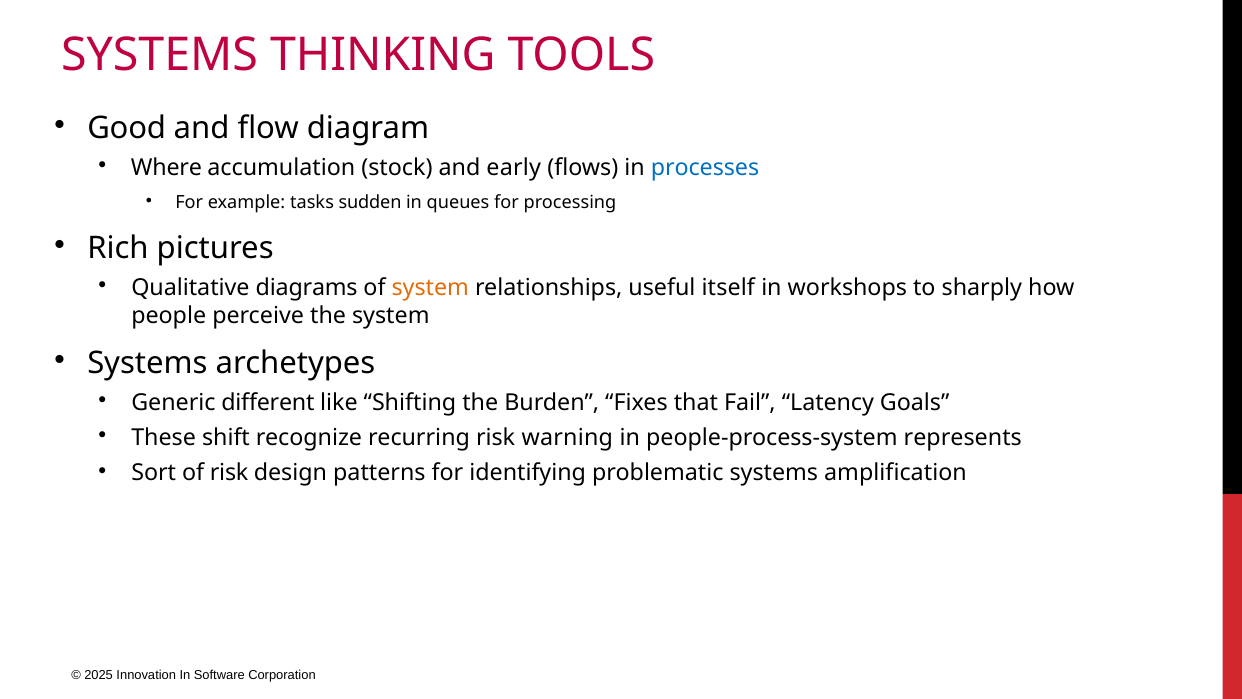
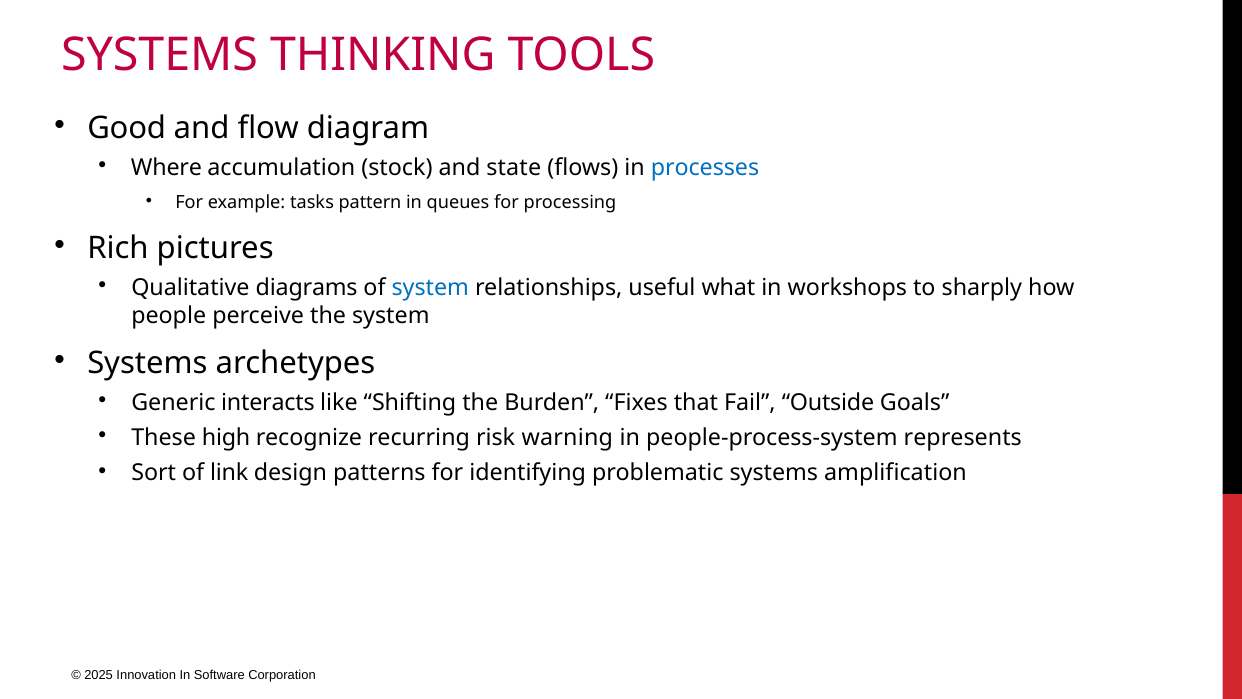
early: early -> state
sudden: sudden -> pattern
system at (430, 287) colour: orange -> blue
itself: itself -> what
different: different -> interacts
Latency: Latency -> Outside
shift: shift -> high
of risk: risk -> link
